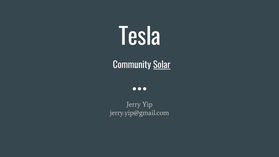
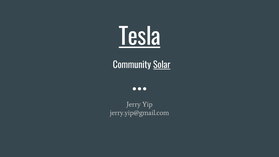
Tesla underline: none -> present
